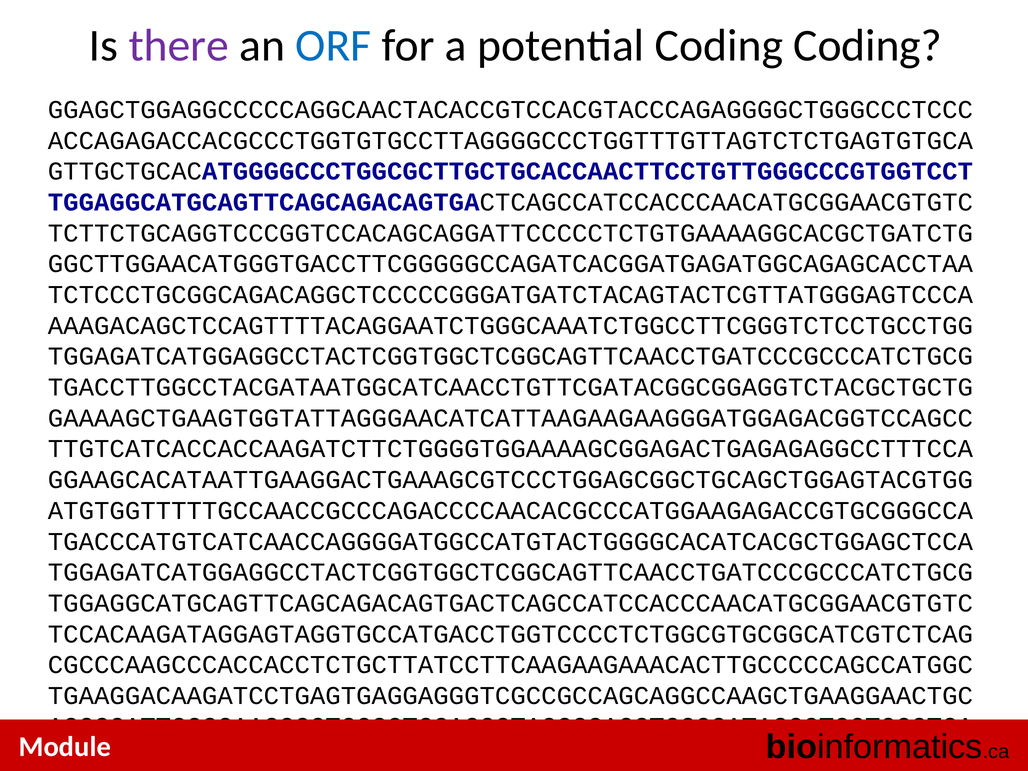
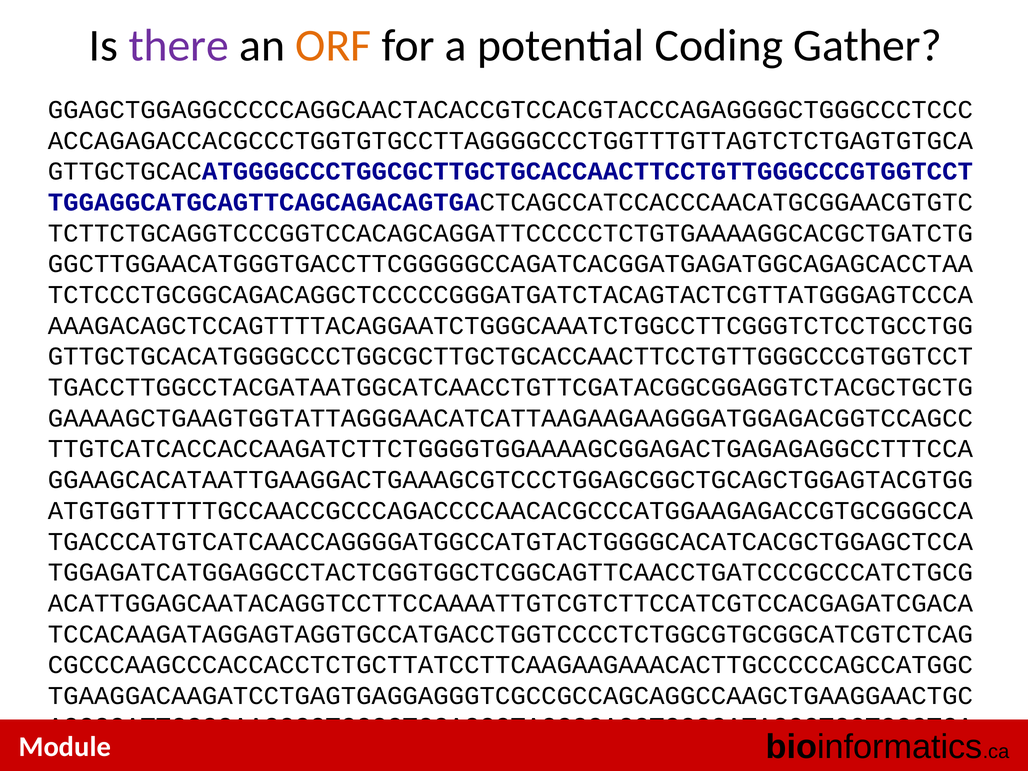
ORF colour: blue -> orange
Coding Coding: Coding -> Gather
TGGAGATCATGGAGGCCTACTCGGTGGCTCGGCAGTTCAACCTGATCCCGCCCATCTGCG at (510, 356): TGGAGATCATGGAGGCCTACTCGGTGGCTCGGCAGTTCAACCTGATCCCGCCCATCTGCG -> GTTGCTGCACATGGGGCCCTGGCGCTTGCTGCACCAACTTCCTGTTGGGCCCGTGGTCCT
TGGAGGCATGCAGTTCAGCAGACAGTGACTCAGCCATCCACCCAACATGCGGAACGTGTC at (510, 603): TGGAGGCATGCAGTTCAGCAGACAGTGACTCAGCCATCCACCCAACATGCGGAACGTGTC -> ACATTGGAGCAATACAGGTCCTTCCAAAATTGTCGTCTTCCATCGTCCACGAGATCGACA
